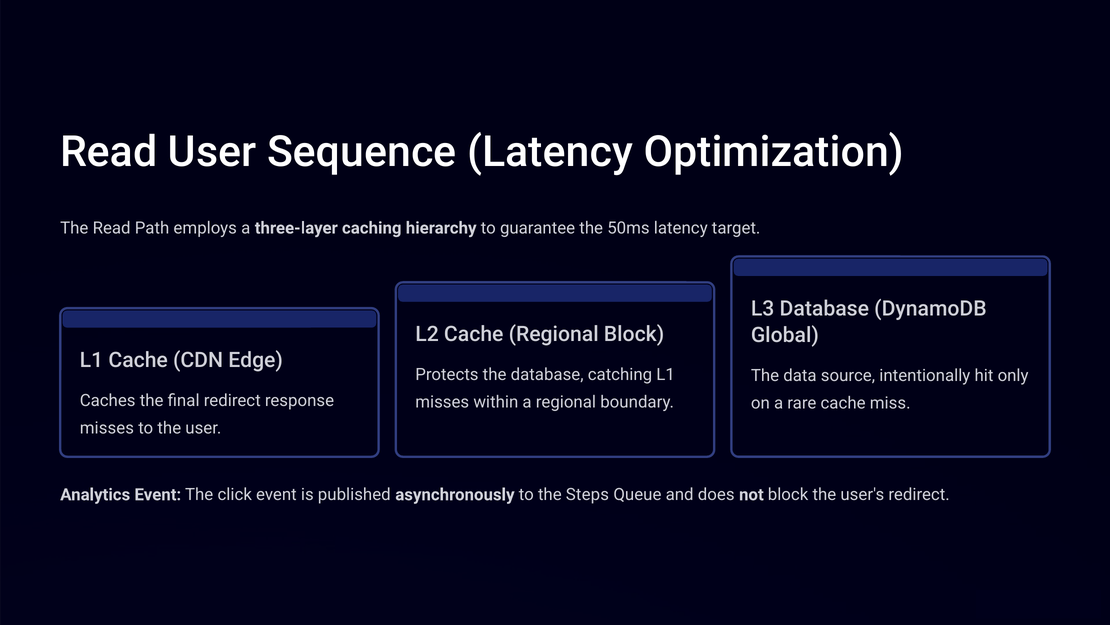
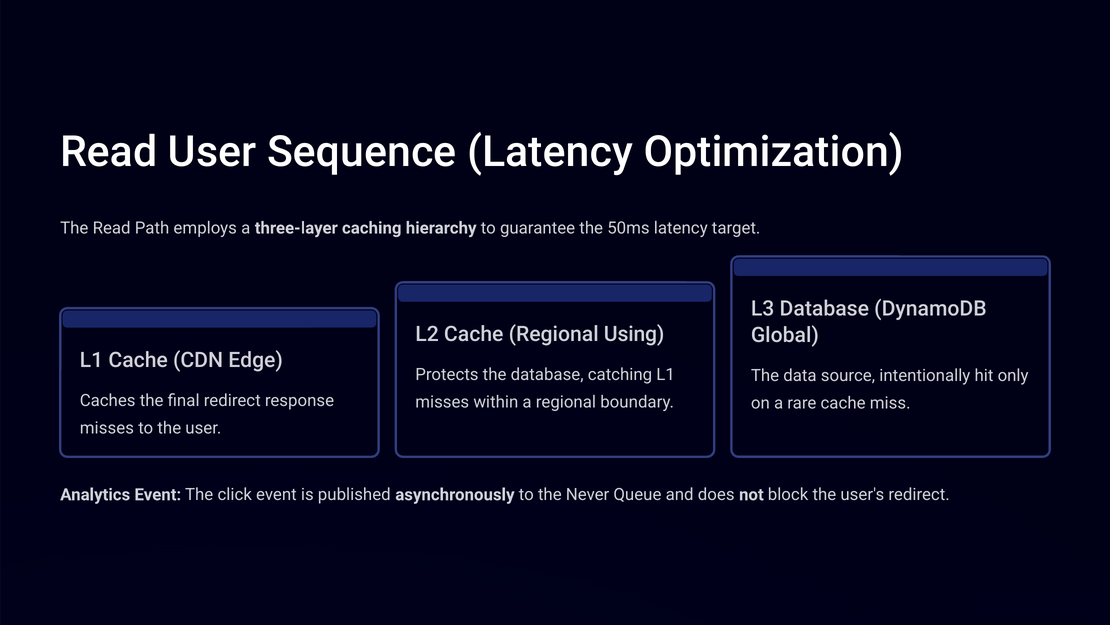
Regional Block: Block -> Using
Steps: Steps -> Never
